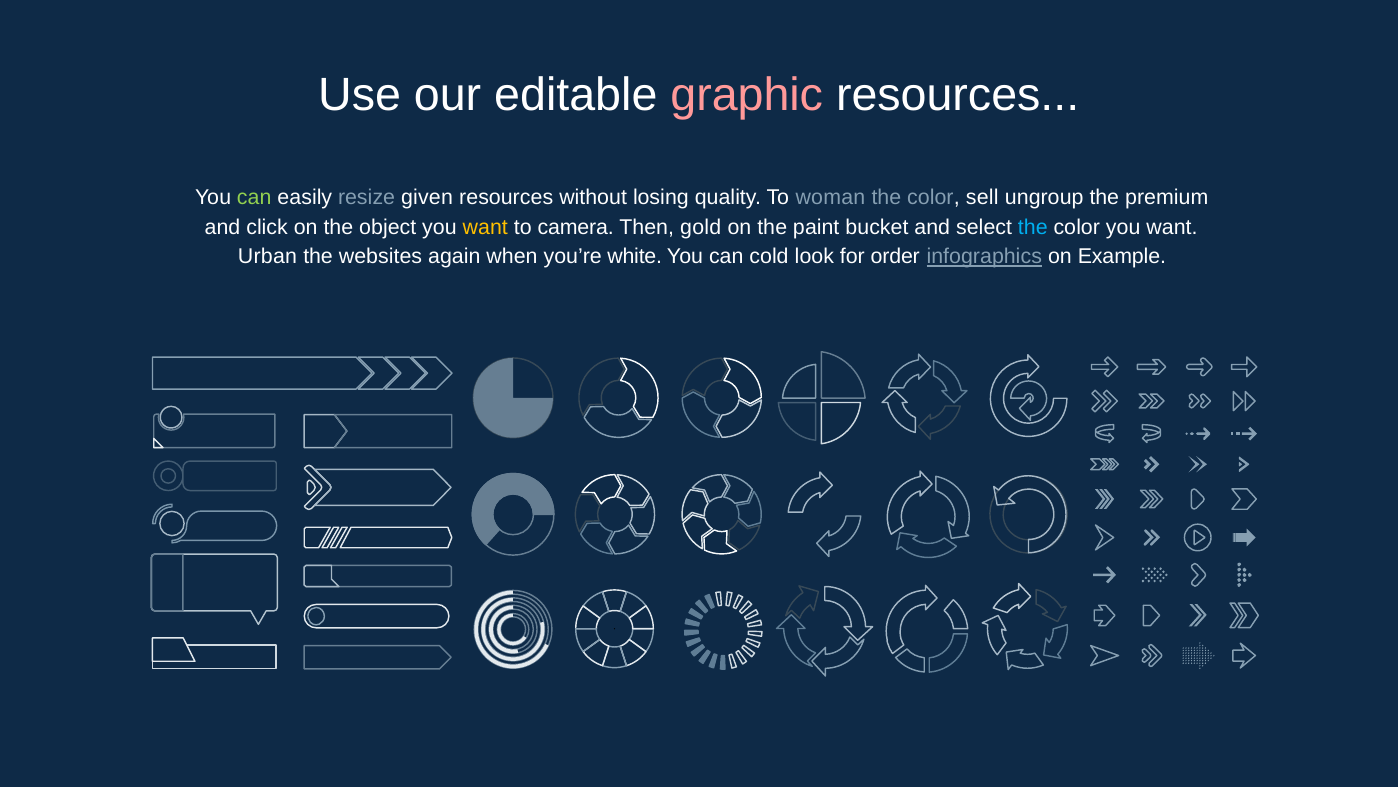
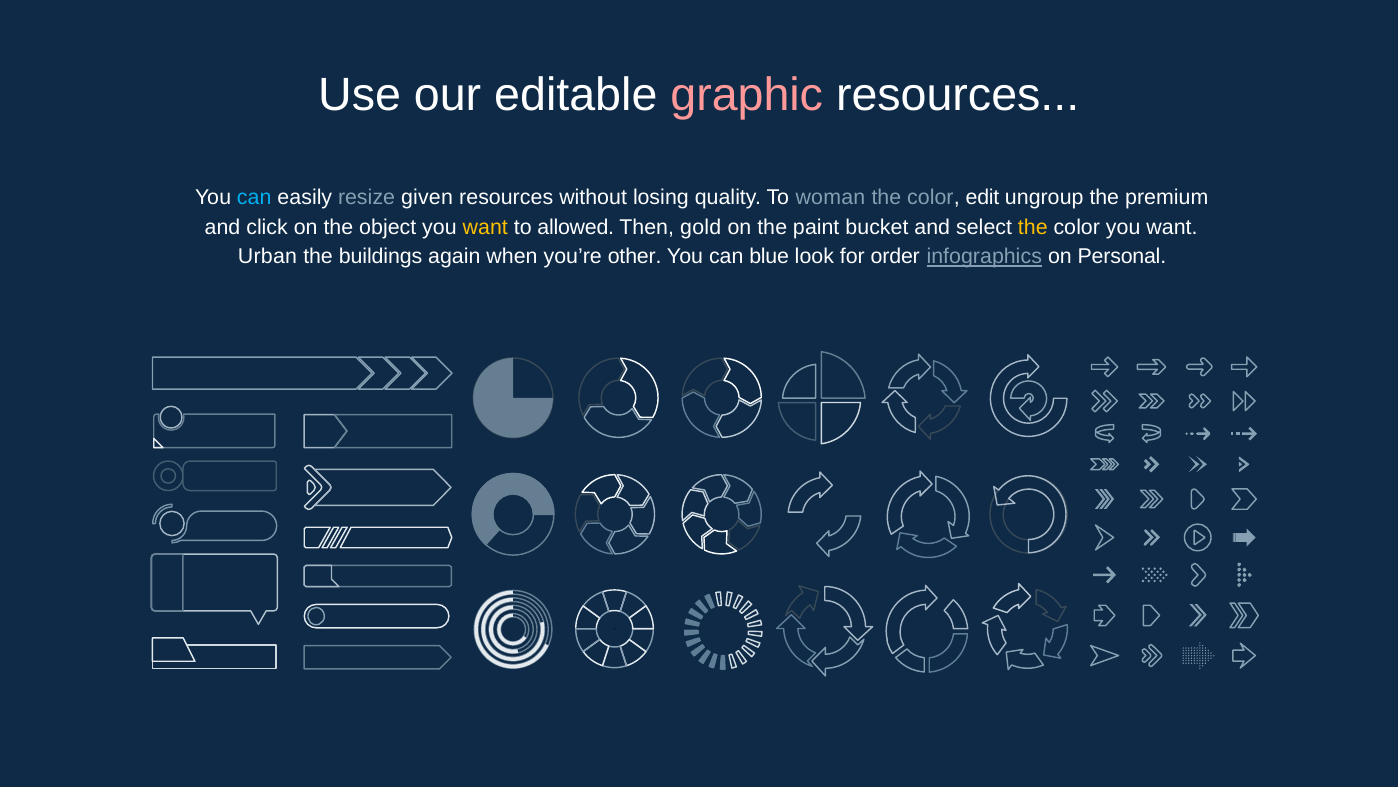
can at (254, 198) colour: light green -> light blue
sell: sell -> edit
camera: camera -> allowed
the at (1033, 227) colour: light blue -> yellow
websites: websites -> buildings
white: white -> other
cold: cold -> blue
Example: Example -> Personal
